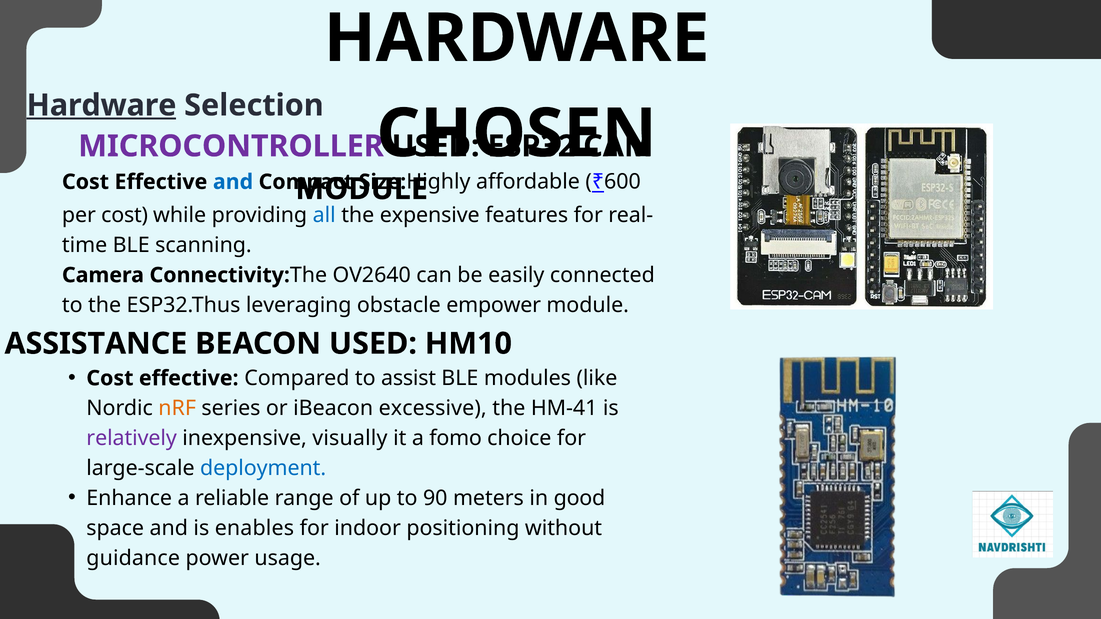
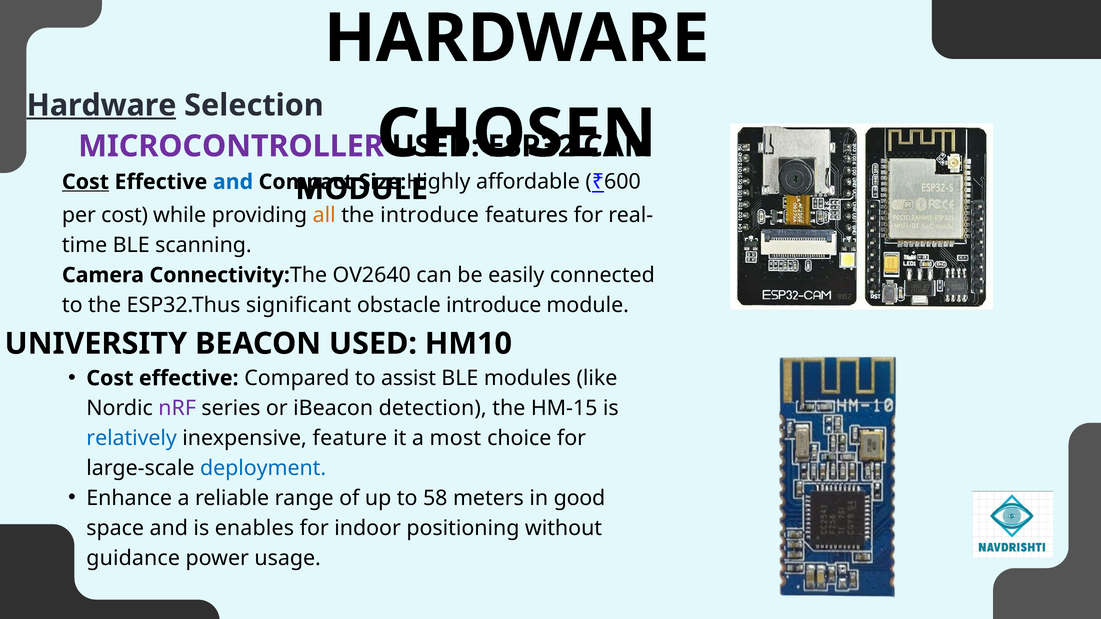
Cost at (85, 182) underline: none -> present
all colour: blue -> orange
the expensive: expensive -> introduce
leveraging: leveraging -> significant
obstacle empower: empower -> introduce
ASSISTANCE: ASSISTANCE -> UNIVERSITY
nRF colour: orange -> purple
excessive: excessive -> detection
HM-41: HM-41 -> HM-15
relatively colour: purple -> blue
visually: visually -> feature
fomo: fomo -> most
90: 90 -> 58
